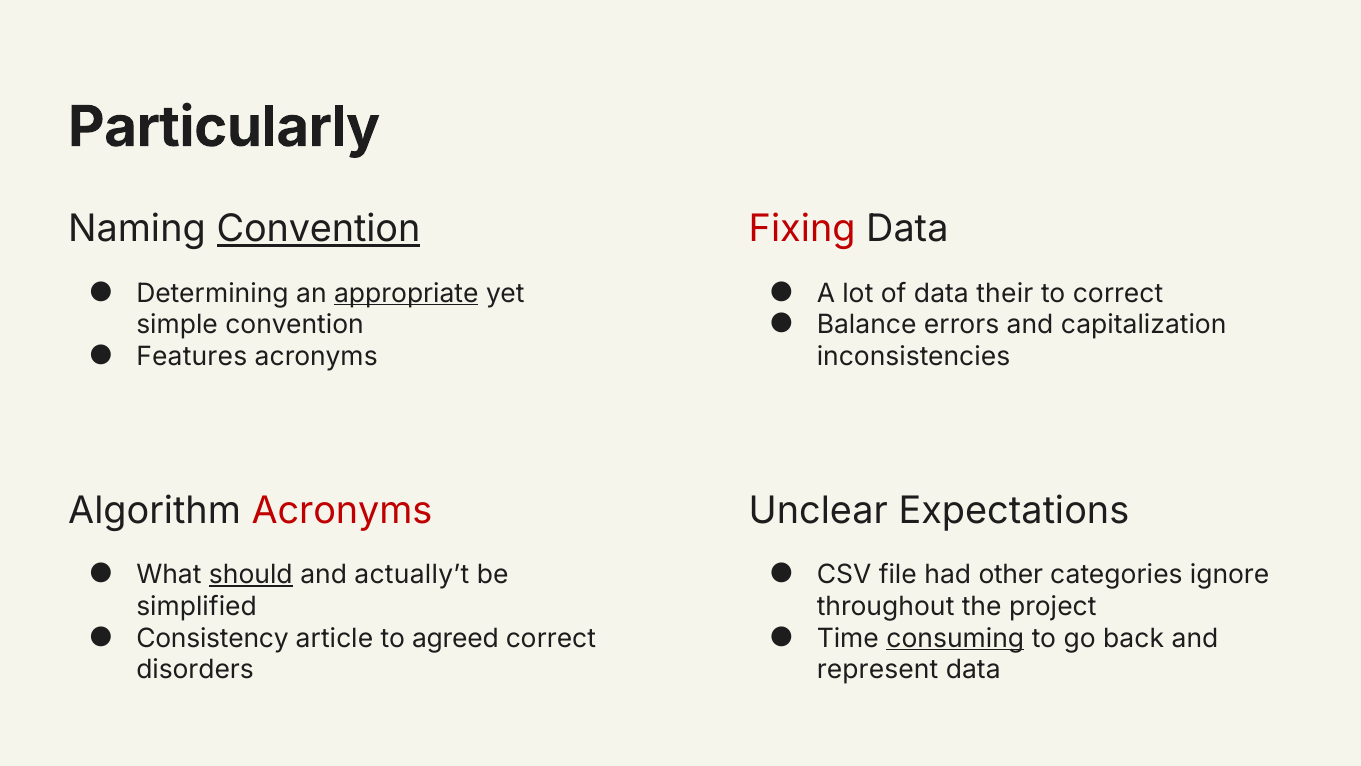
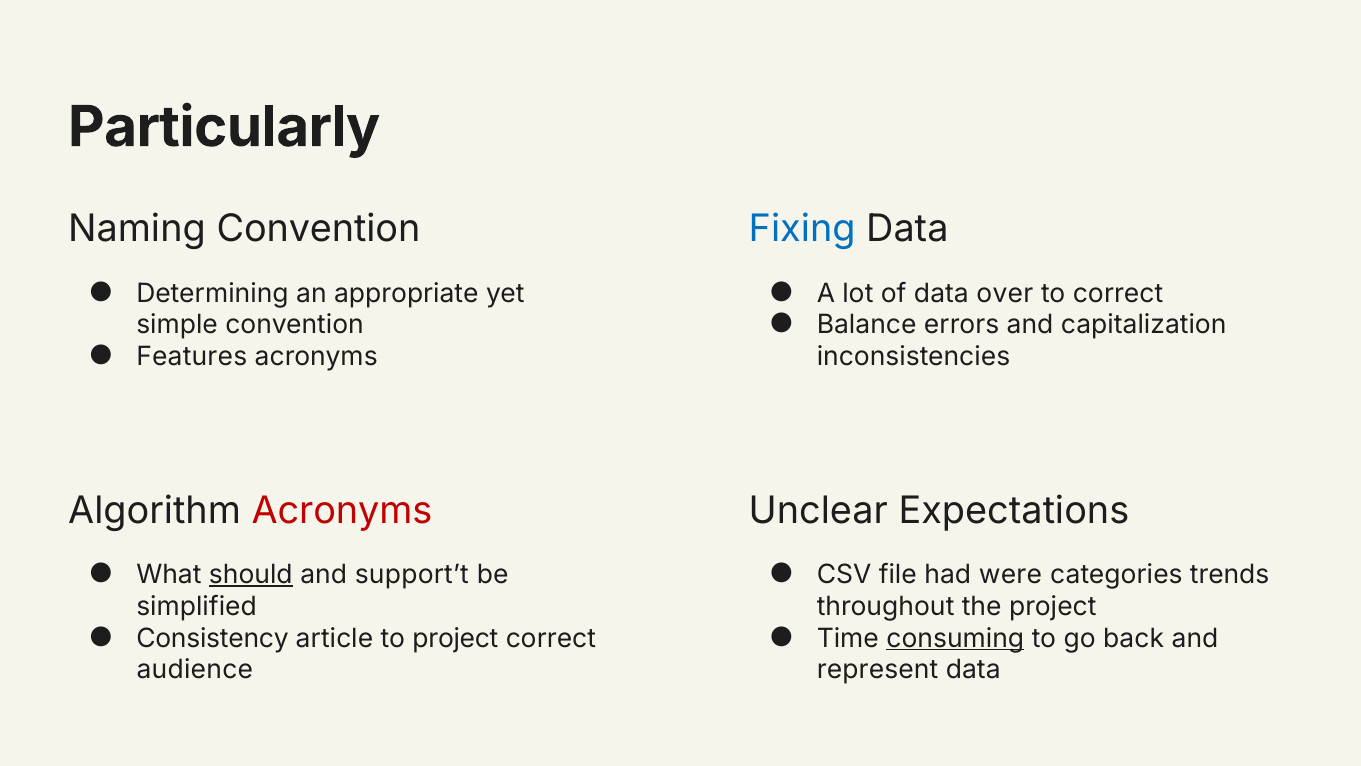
Convention at (318, 229) underline: present -> none
Fixing colour: red -> blue
appropriate underline: present -> none
their: their -> over
actually’t: actually’t -> support’t
other: other -> were
ignore: ignore -> trends
to agreed: agreed -> project
disorders: disorders -> audience
